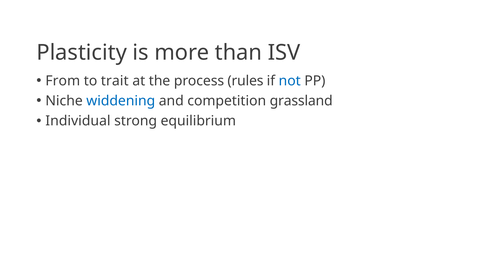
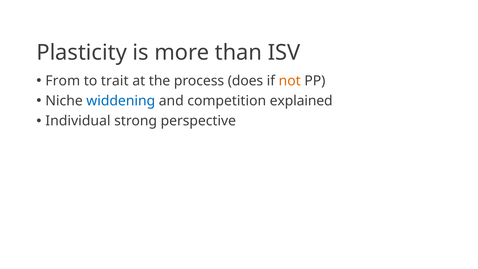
rules: rules -> does
not colour: blue -> orange
grassland: grassland -> explained
equilibrium: equilibrium -> perspective
